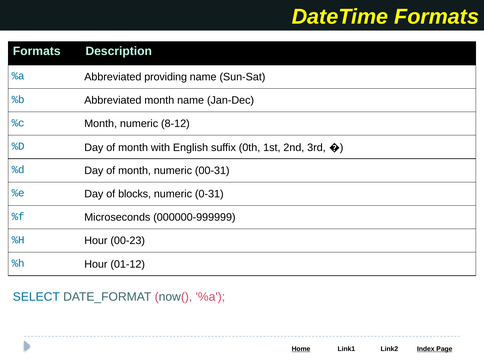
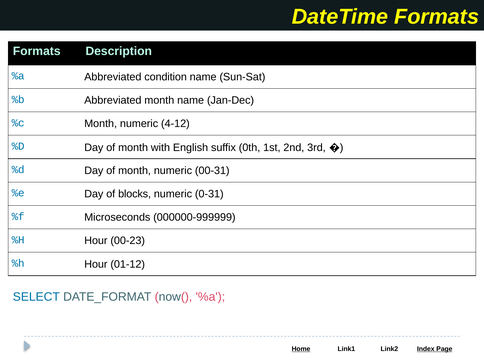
providing: providing -> condition
8-12: 8-12 -> 4-12
